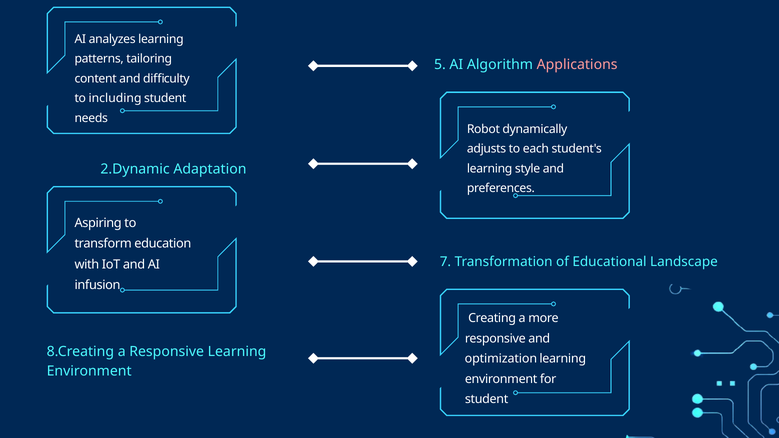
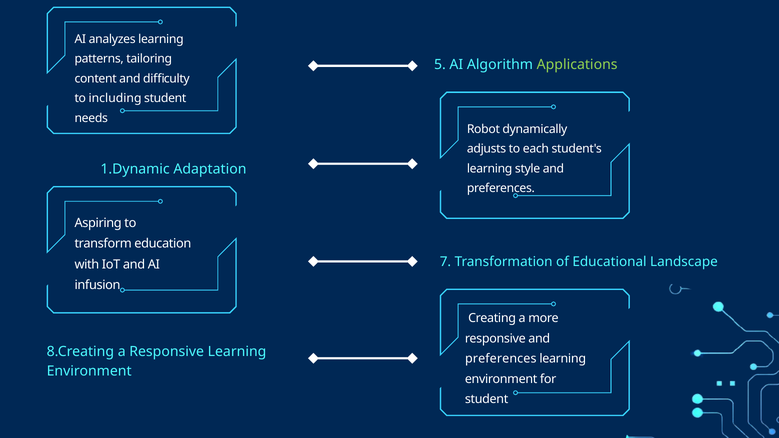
Applications colour: pink -> light green
2.Dynamic: 2.Dynamic -> 1.Dynamic
optimization at (501, 359): optimization -> preferences
